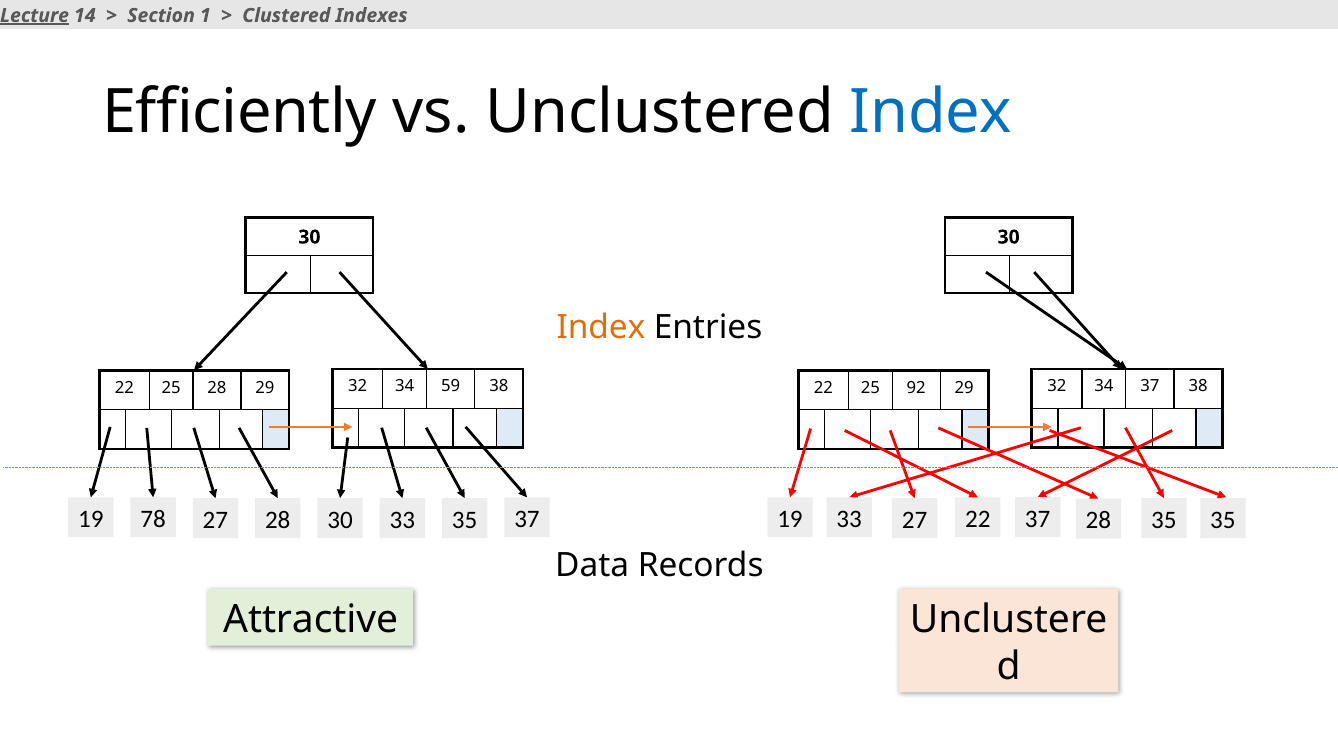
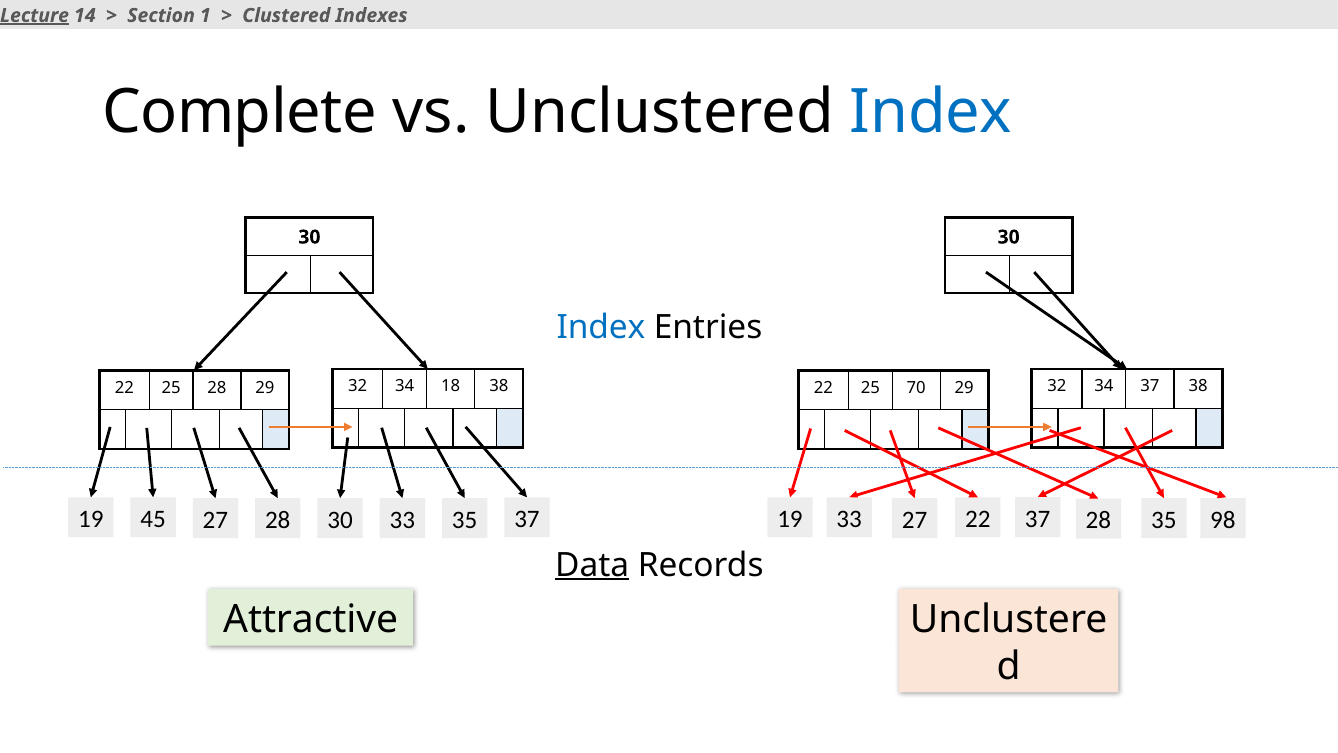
Efficiently: Efficiently -> Complete
Index at (601, 327) colour: orange -> blue
59: 59 -> 18
92: 92 -> 70
78: 78 -> 45
28 35: 35 -> 98
Data underline: none -> present
